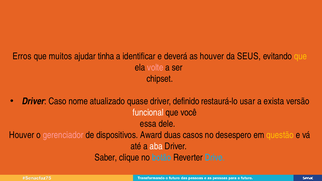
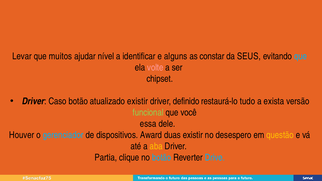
Erros: Erros -> Levar
tinha: tinha -> nível
deverá: deverá -> alguns
as houver: houver -> constar
que at (301, 56) colour: yellow -> light blue
Caso nome: nome -> botão
atualizado quase: quase -> existir
usar: usar -> tudo
funcional colour: white -> light green
gerenciador colour: pink -> light blue
duas casos: casos -> existir
aba colour: white -> yellow
Saber: Saber -> Partia
